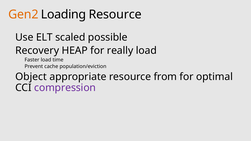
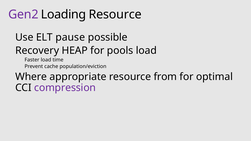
Gen2 colour: orange -> purple
scaled: scaled -> pause
really: really -> pools
Object: Object -> Where
